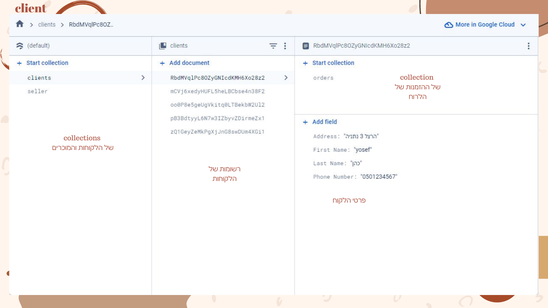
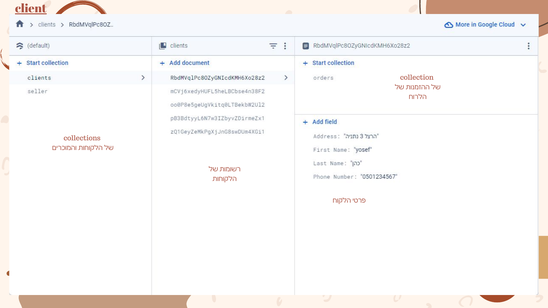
client underline: none -> present
